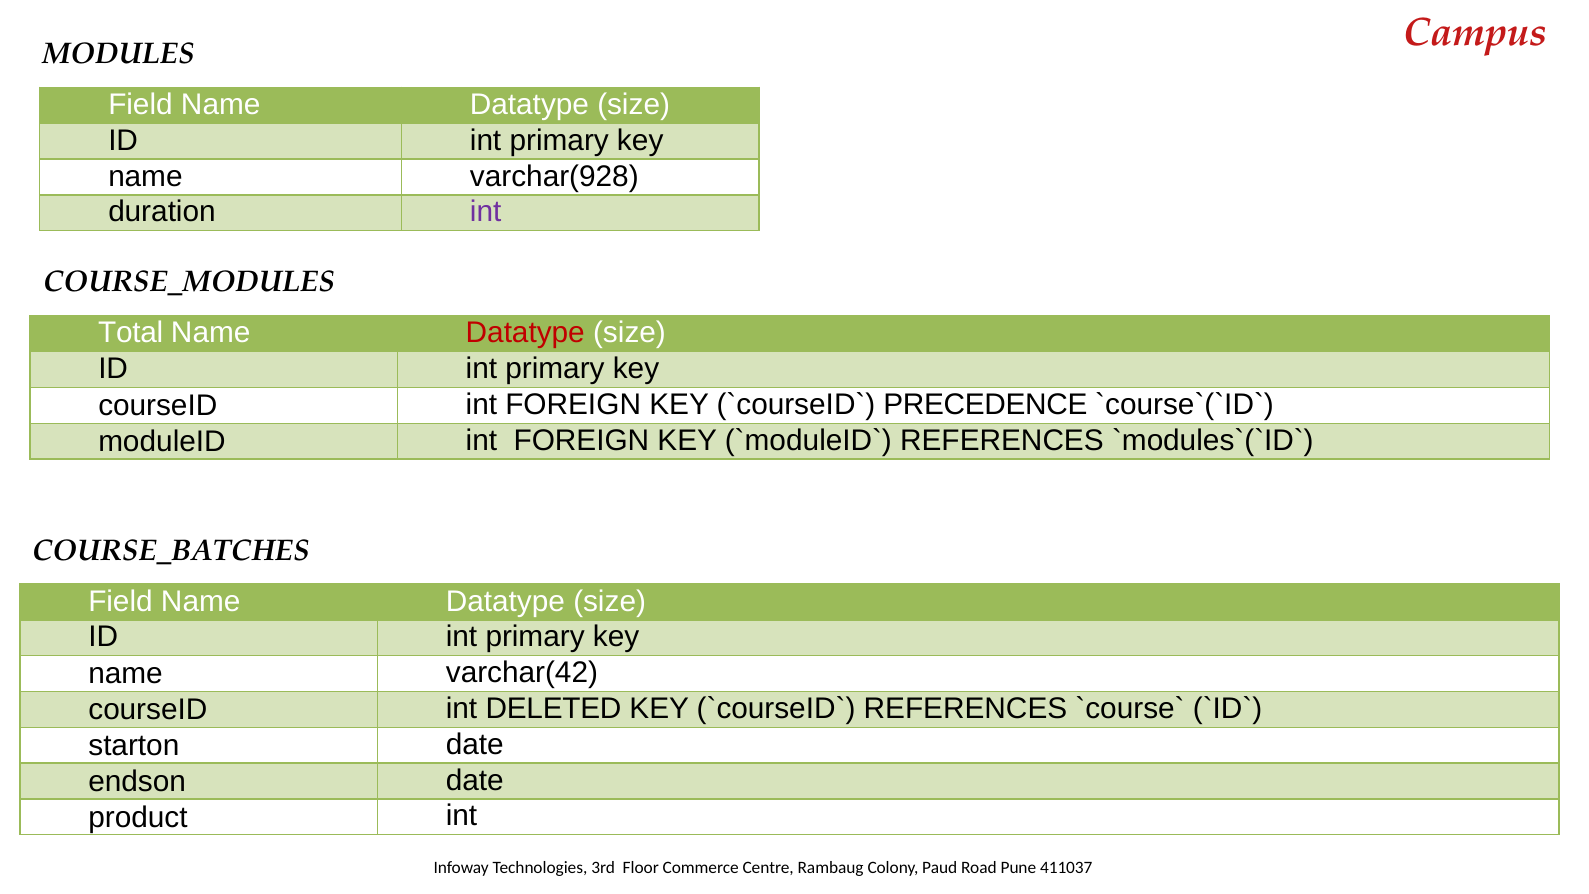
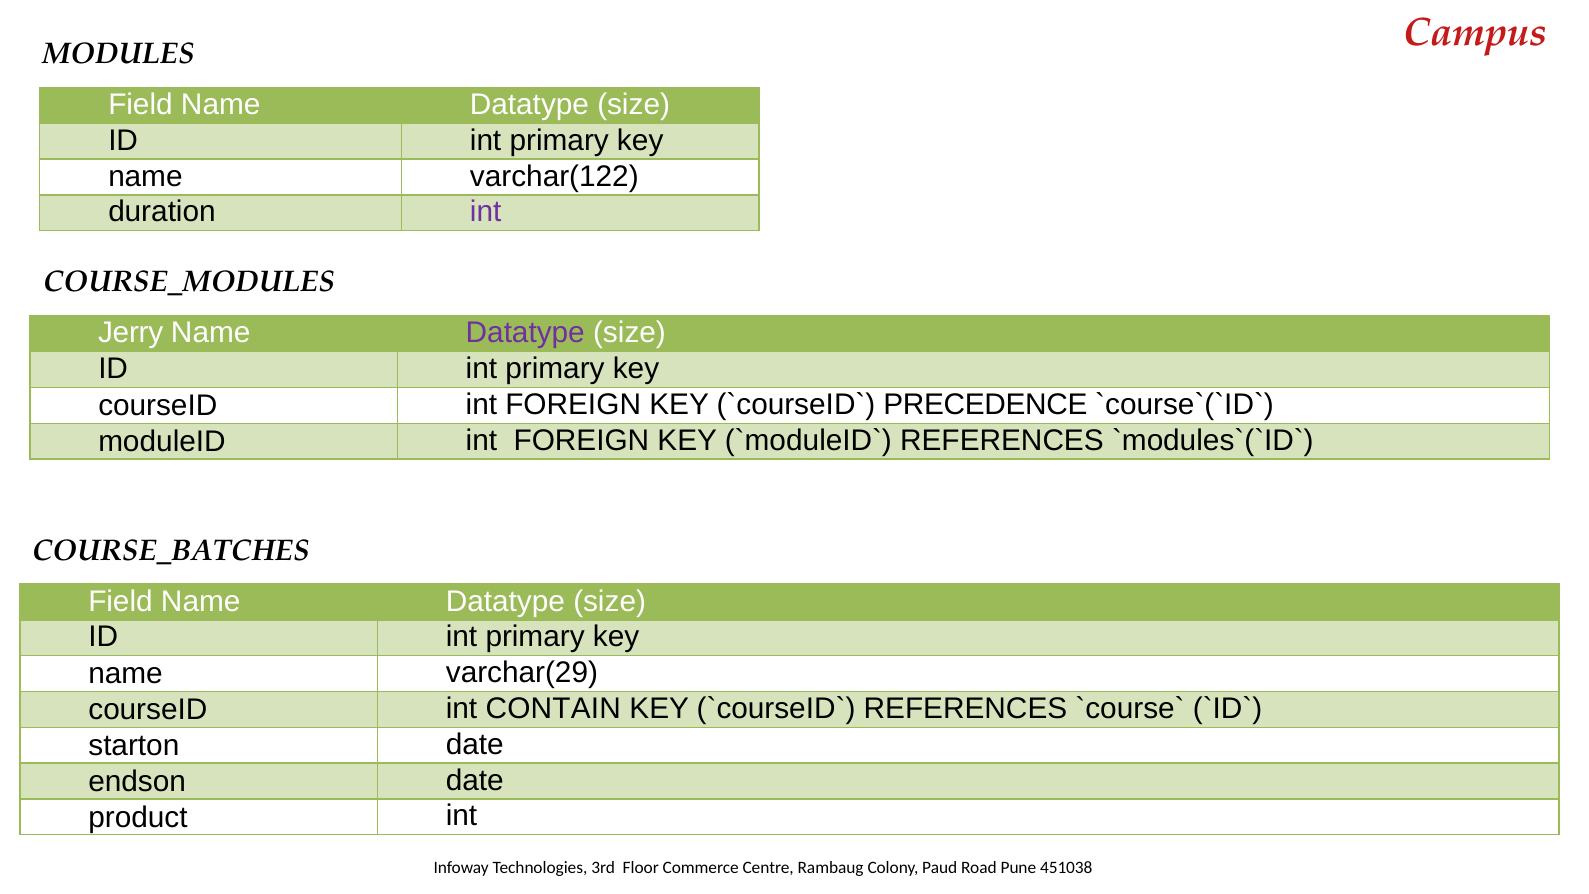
varchar(928: varchar(928 -> varchar(122
Total: Total -> Jerry
Datatype at (525, 333) colour: red -> purple
varchar(42: varchar(42 -> varchar(29
DELETED: DELETED -> CONTAIN
411037: 411037 -> 451038
